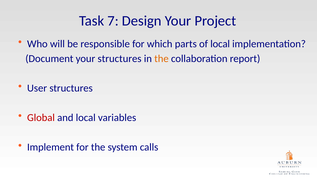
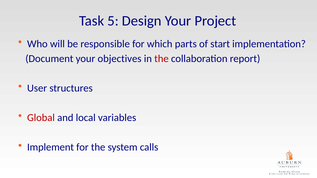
7: 7 -> 5
of local: local -> start
your structures: structures -> objectives
the at (161, 59) colour: orange -> red
